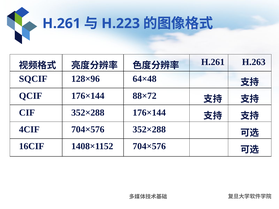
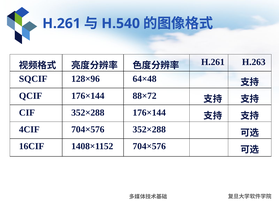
H.223: H.223 -> H.540
